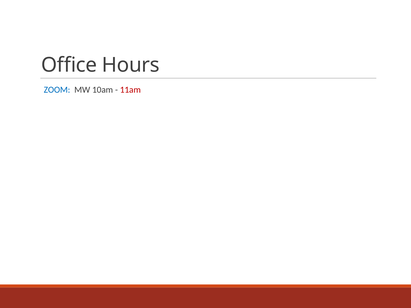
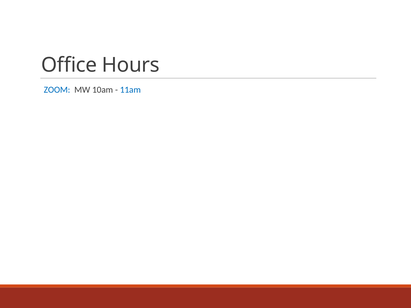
11am colour: red -> blue
